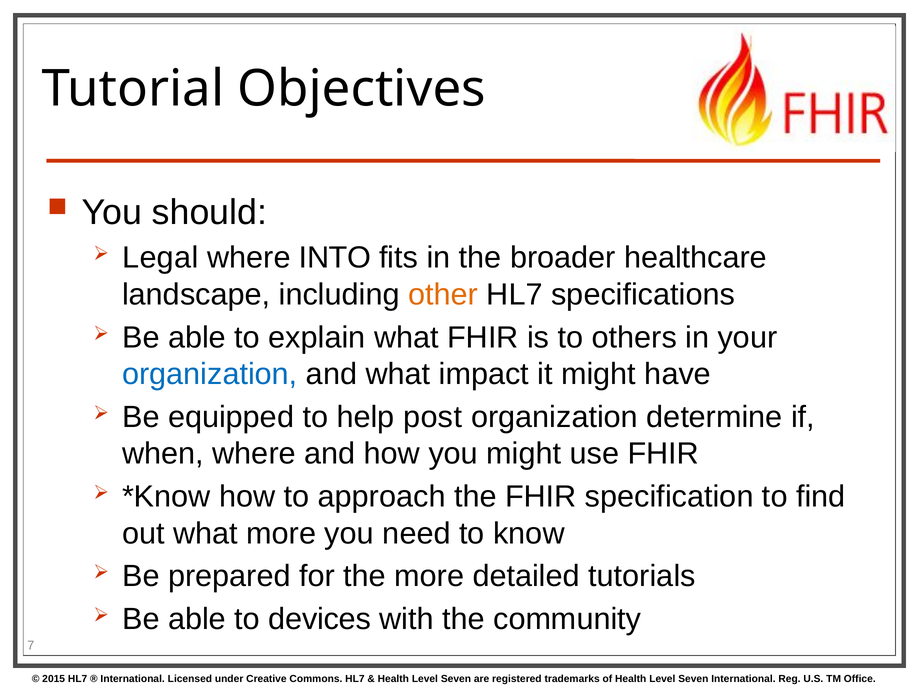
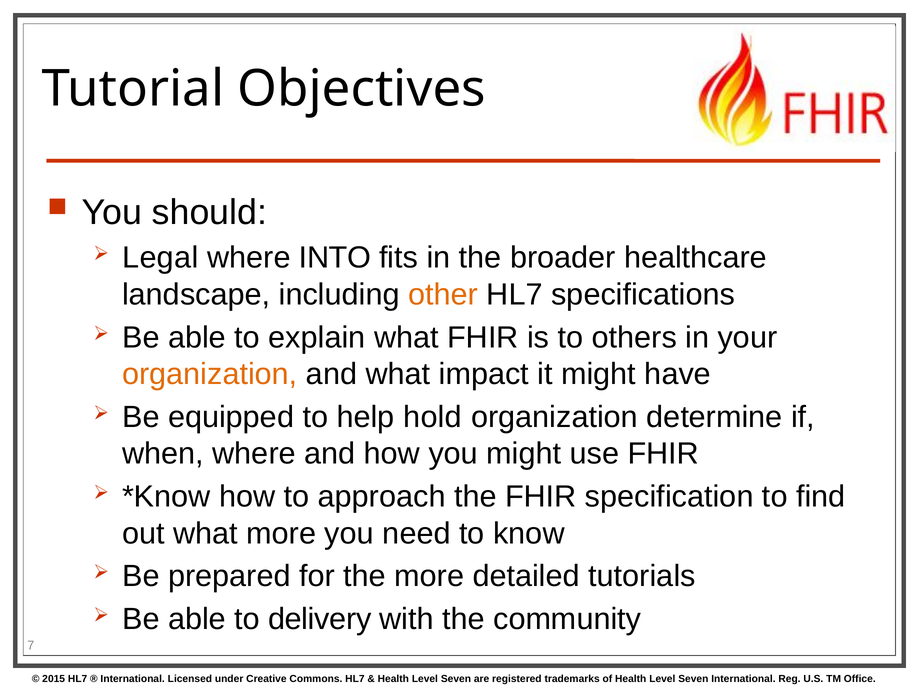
organization at (210, 374) colour: blue -> orange
post: post -> hold
devices: devices -> delivery
